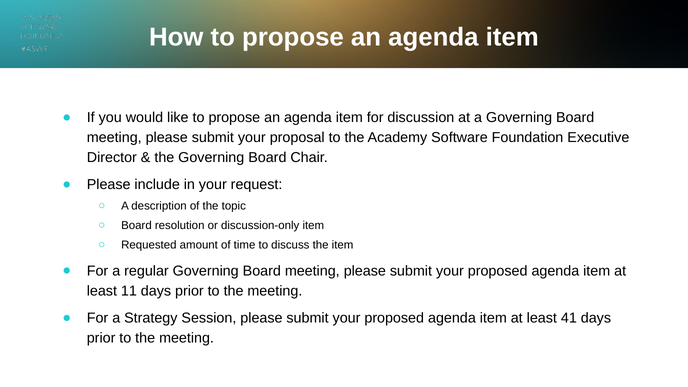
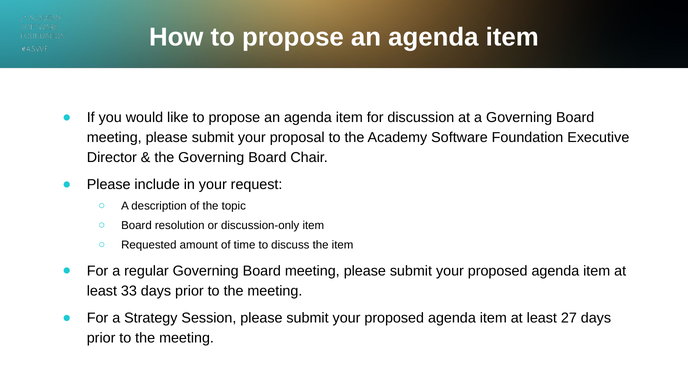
11: 11 -> 33
41: 41 -> 27
